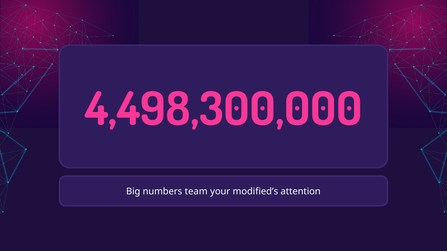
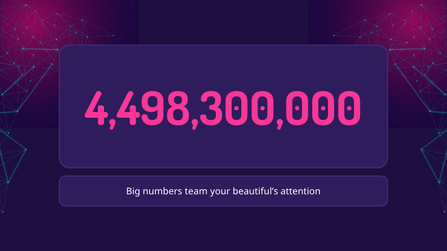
modified’s: modified’s -> beautiful’s
